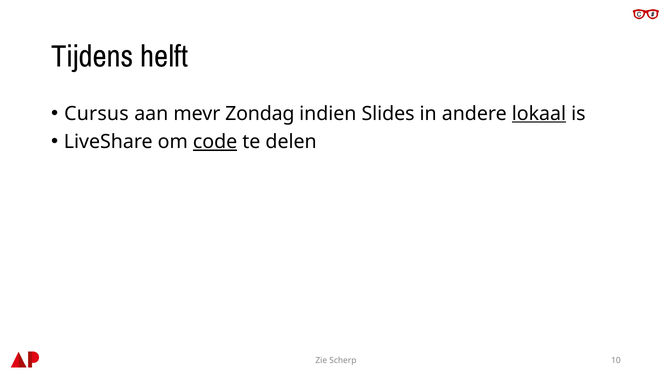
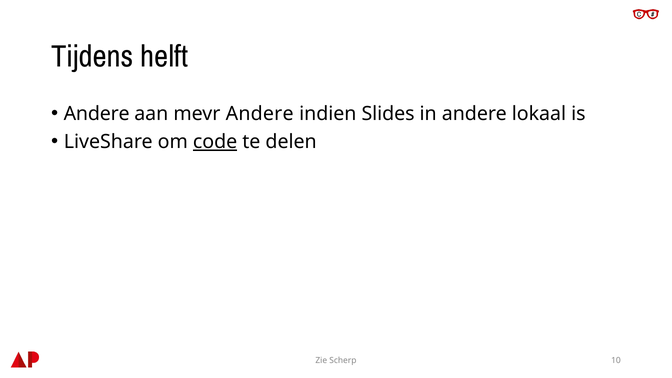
Cursus at (96, 114): Cursus -> Andere
mevr Zondag: Zondag -> Andere
lokaal underline: present -> none
